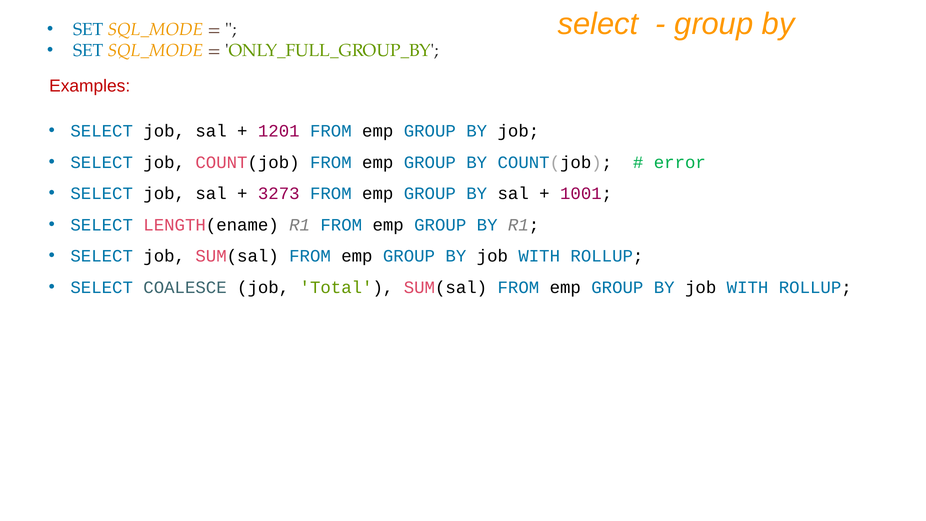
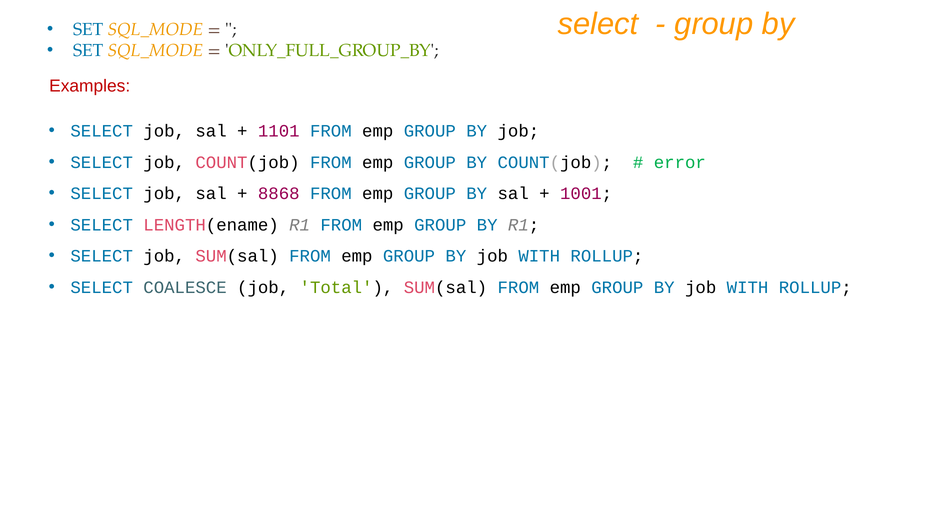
1201: 1201 -> 1101
3273: 3273 -> 8868
